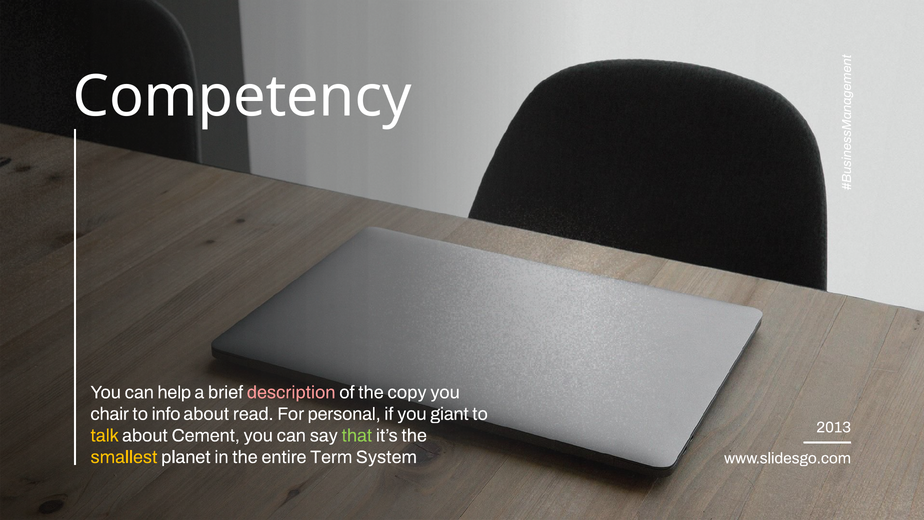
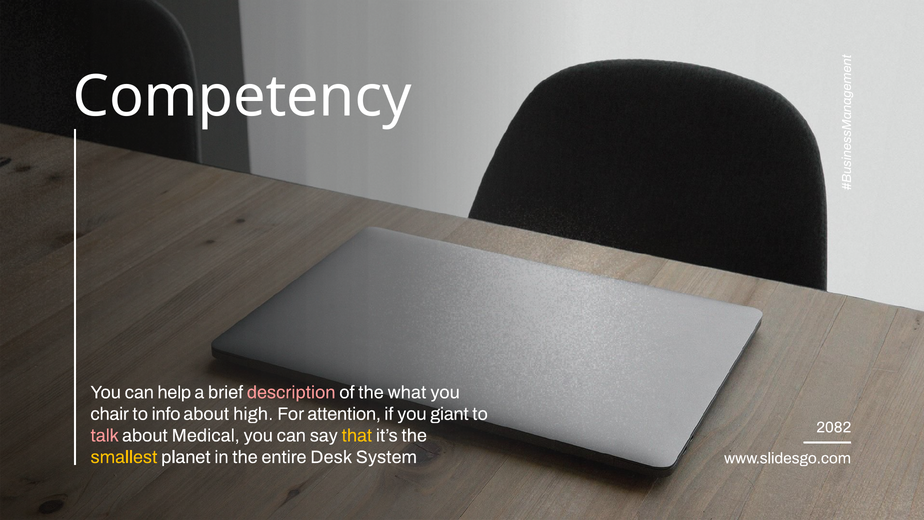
copy: copy -> what
read: read -> high
personal: personal -> attention
2013: 2013 -> 2082
talk colour: yellow -> pink
Cement: Cement -> Medical
that colour: light green -> yellow
Term: Term -> Desk
